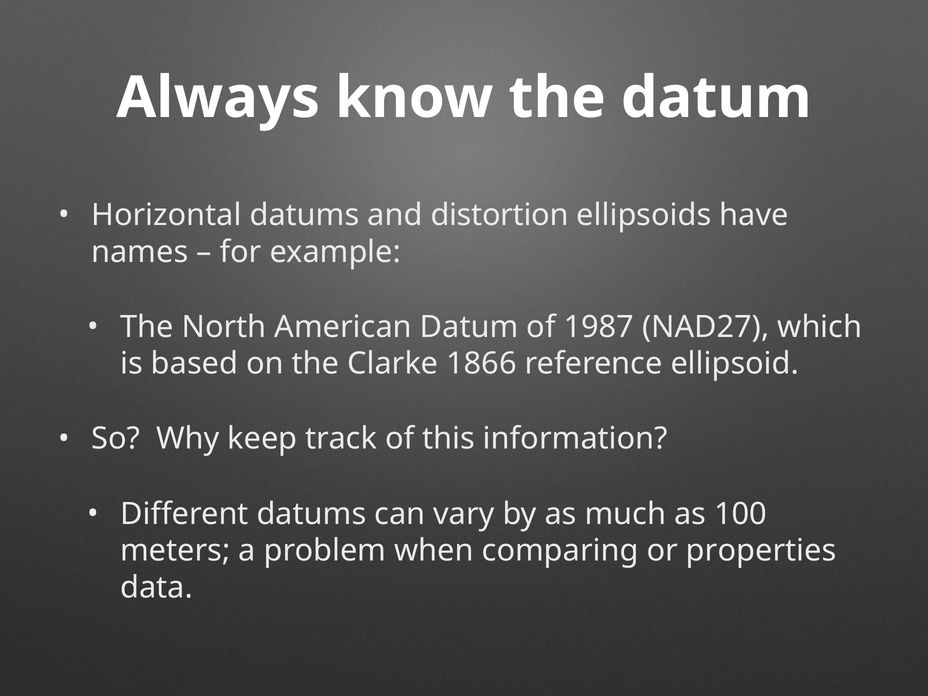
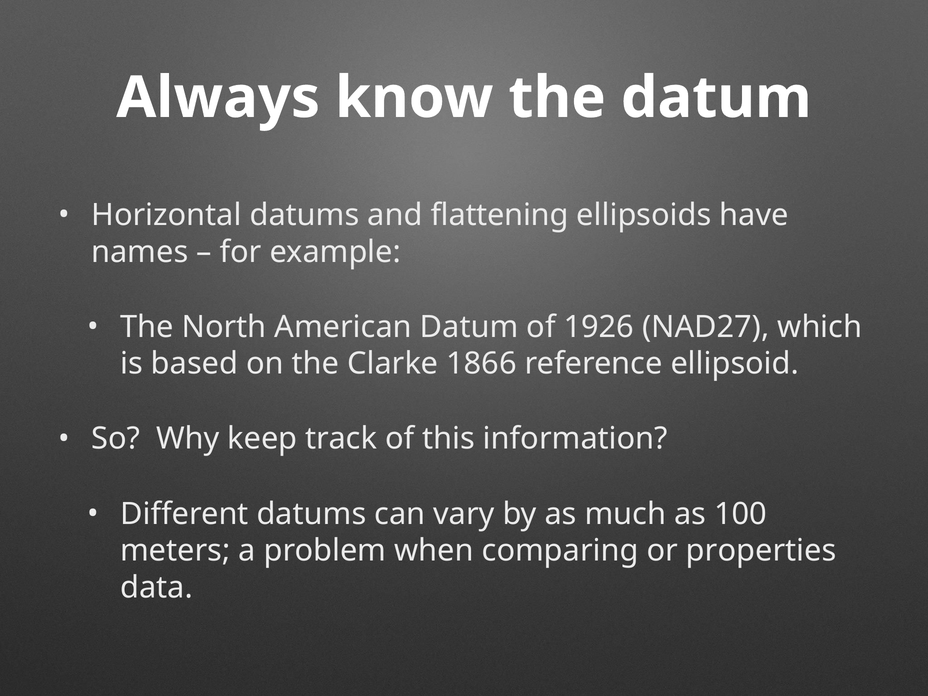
distortion: distortion -> flattening
1987: 1987 -> 1926
